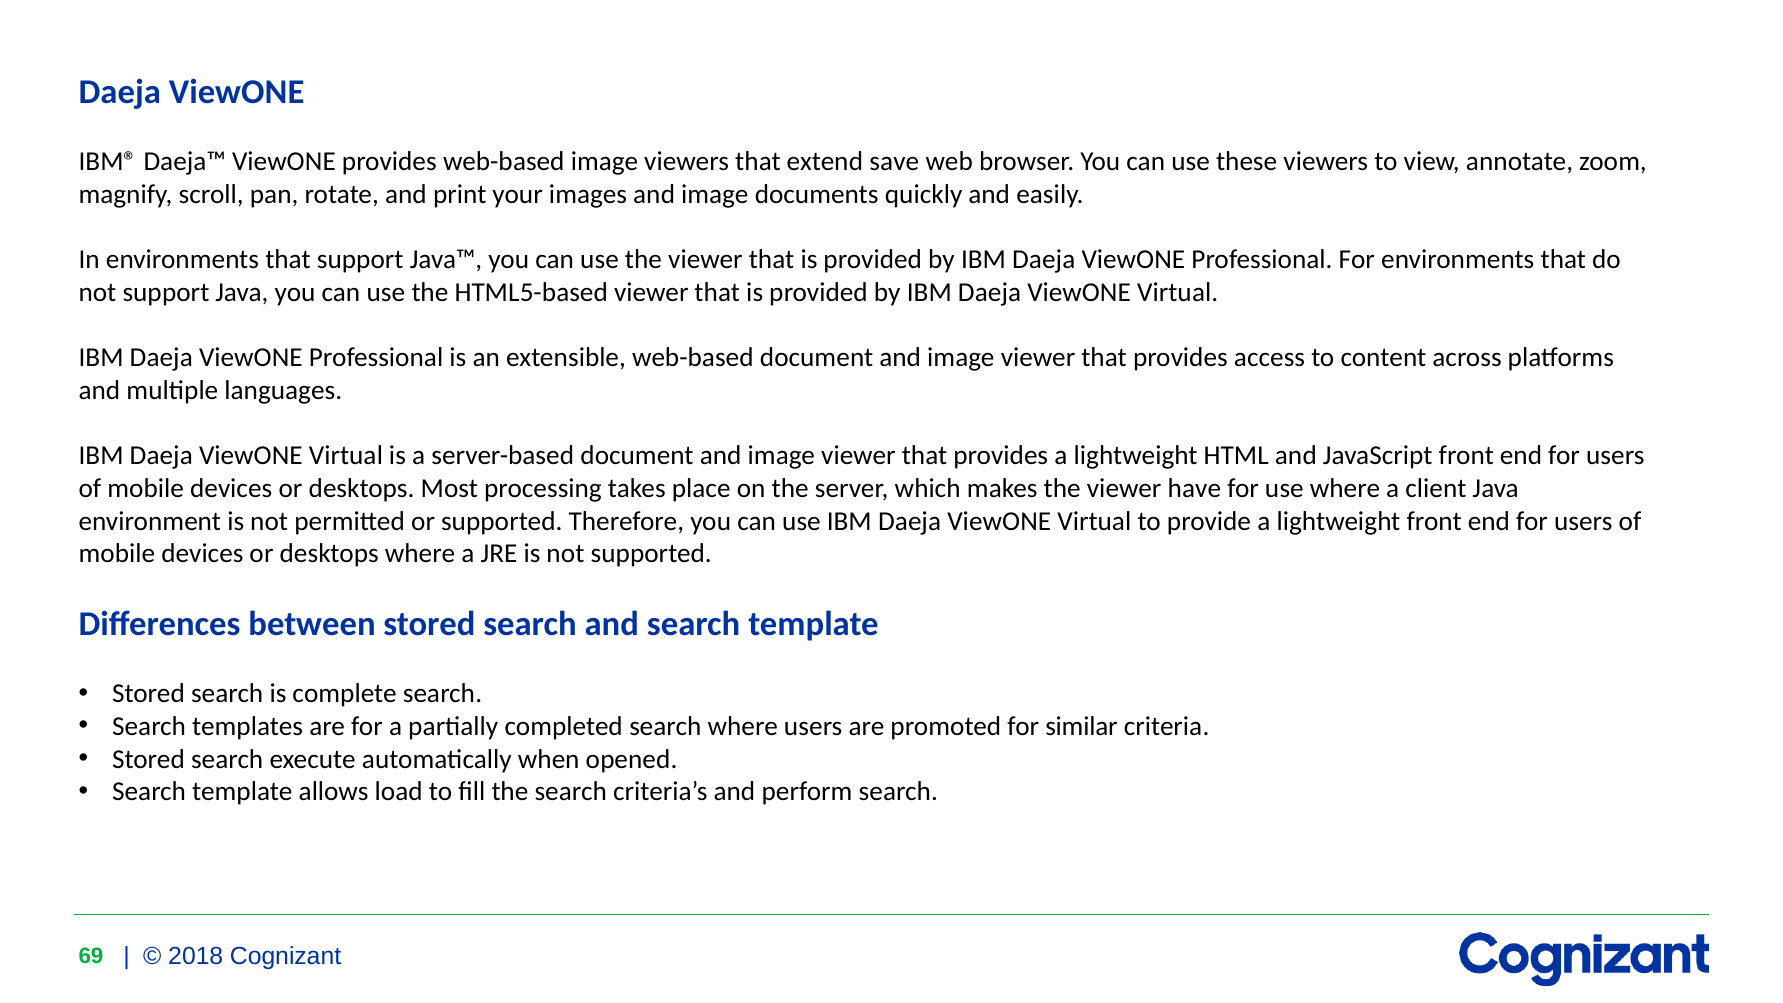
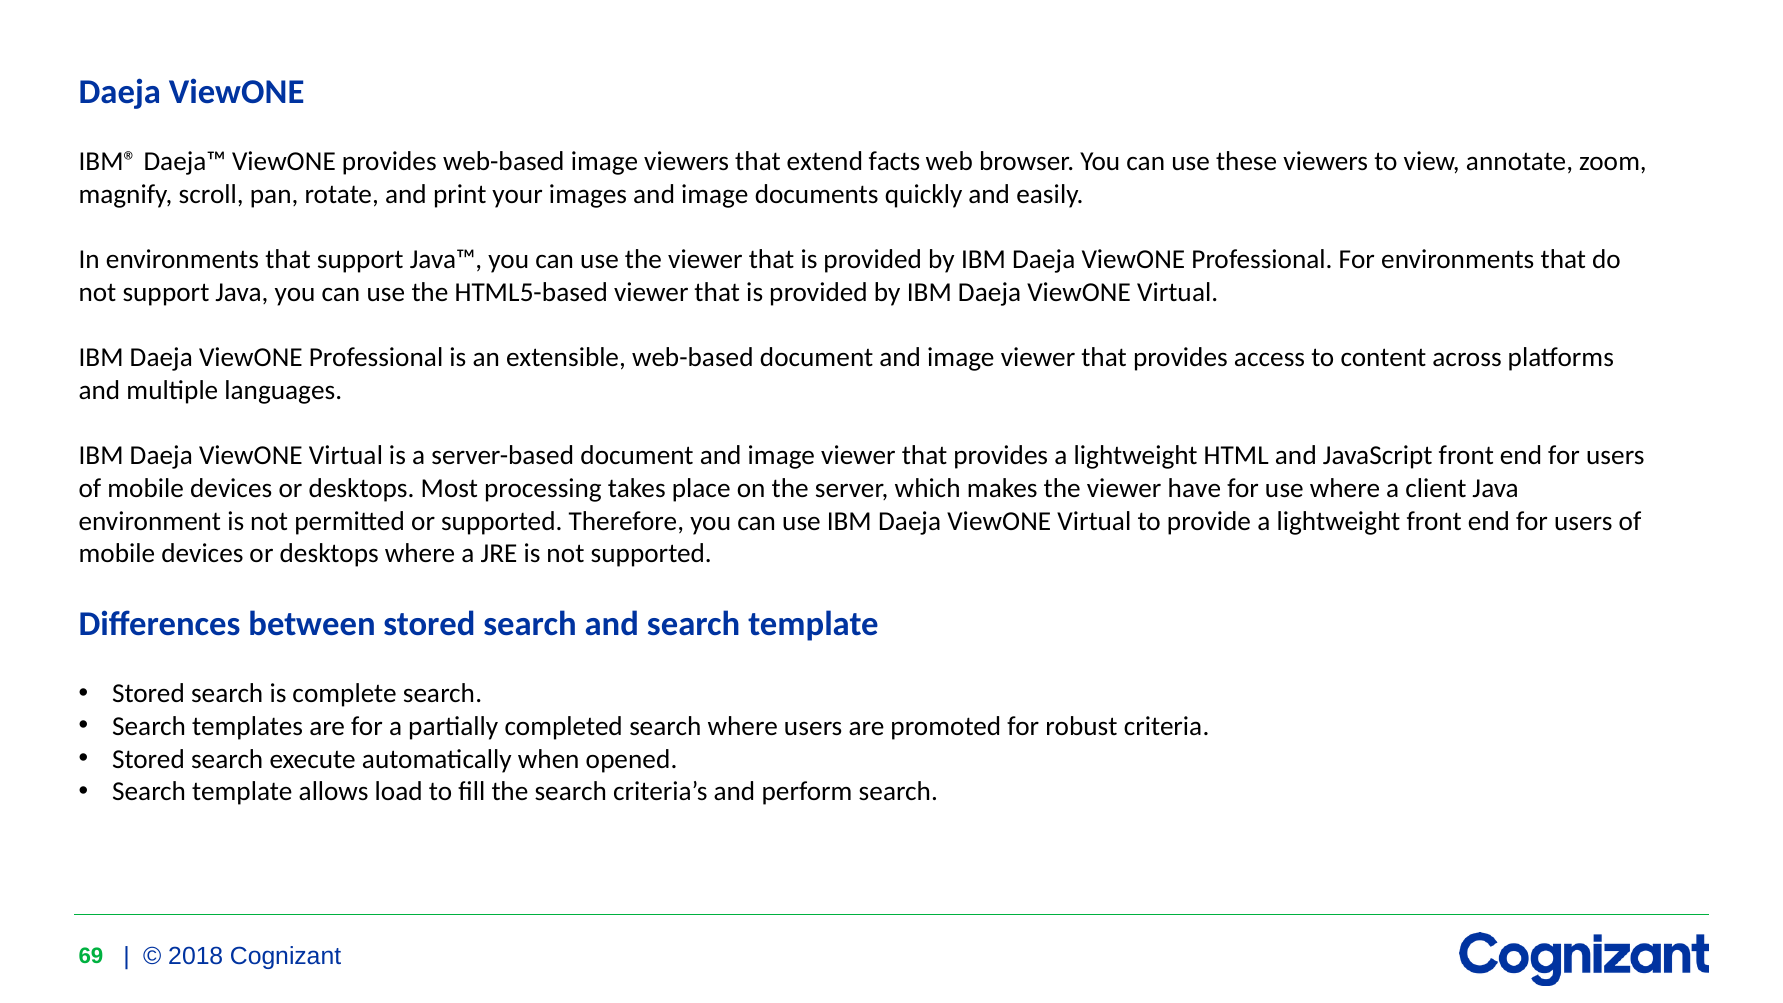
save: save -> facts
similar: similar -> robust
